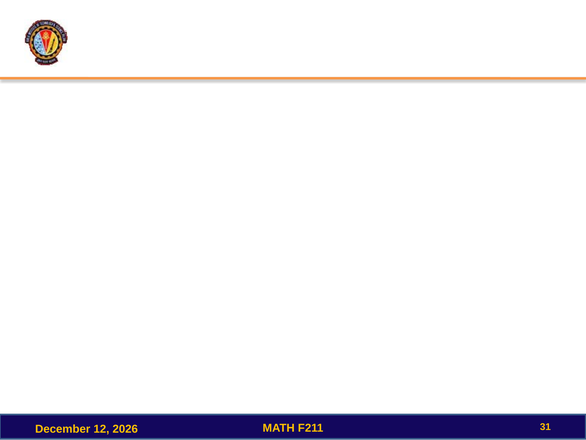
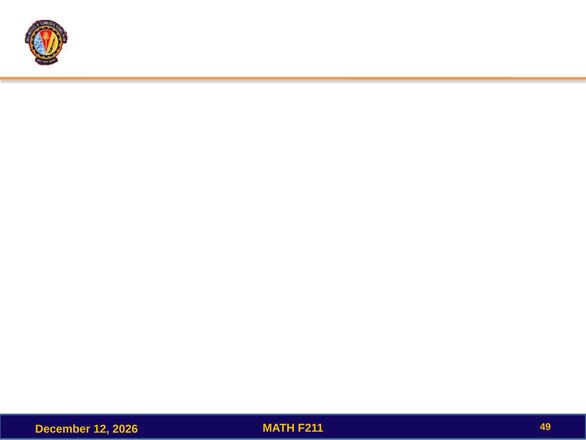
31: 31 -> 49
